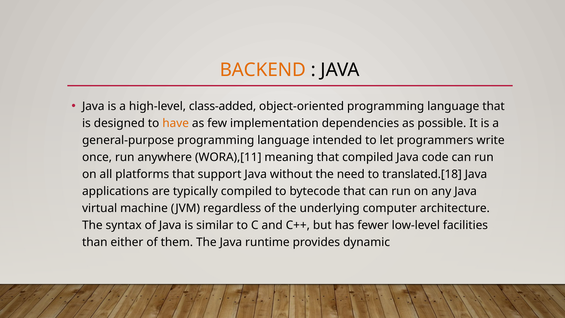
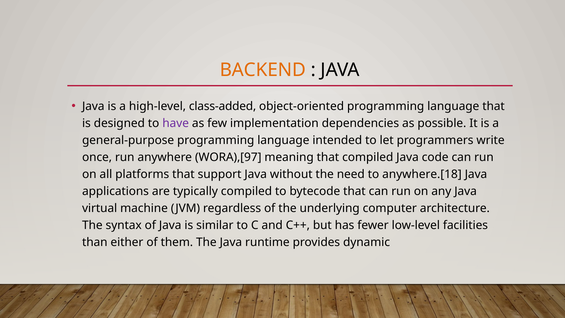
have colour: orange -> purple
WORA),[11: WORA),[11 -> WORA),[97
translated.[18: translated.[18 -> anywhere.[18
